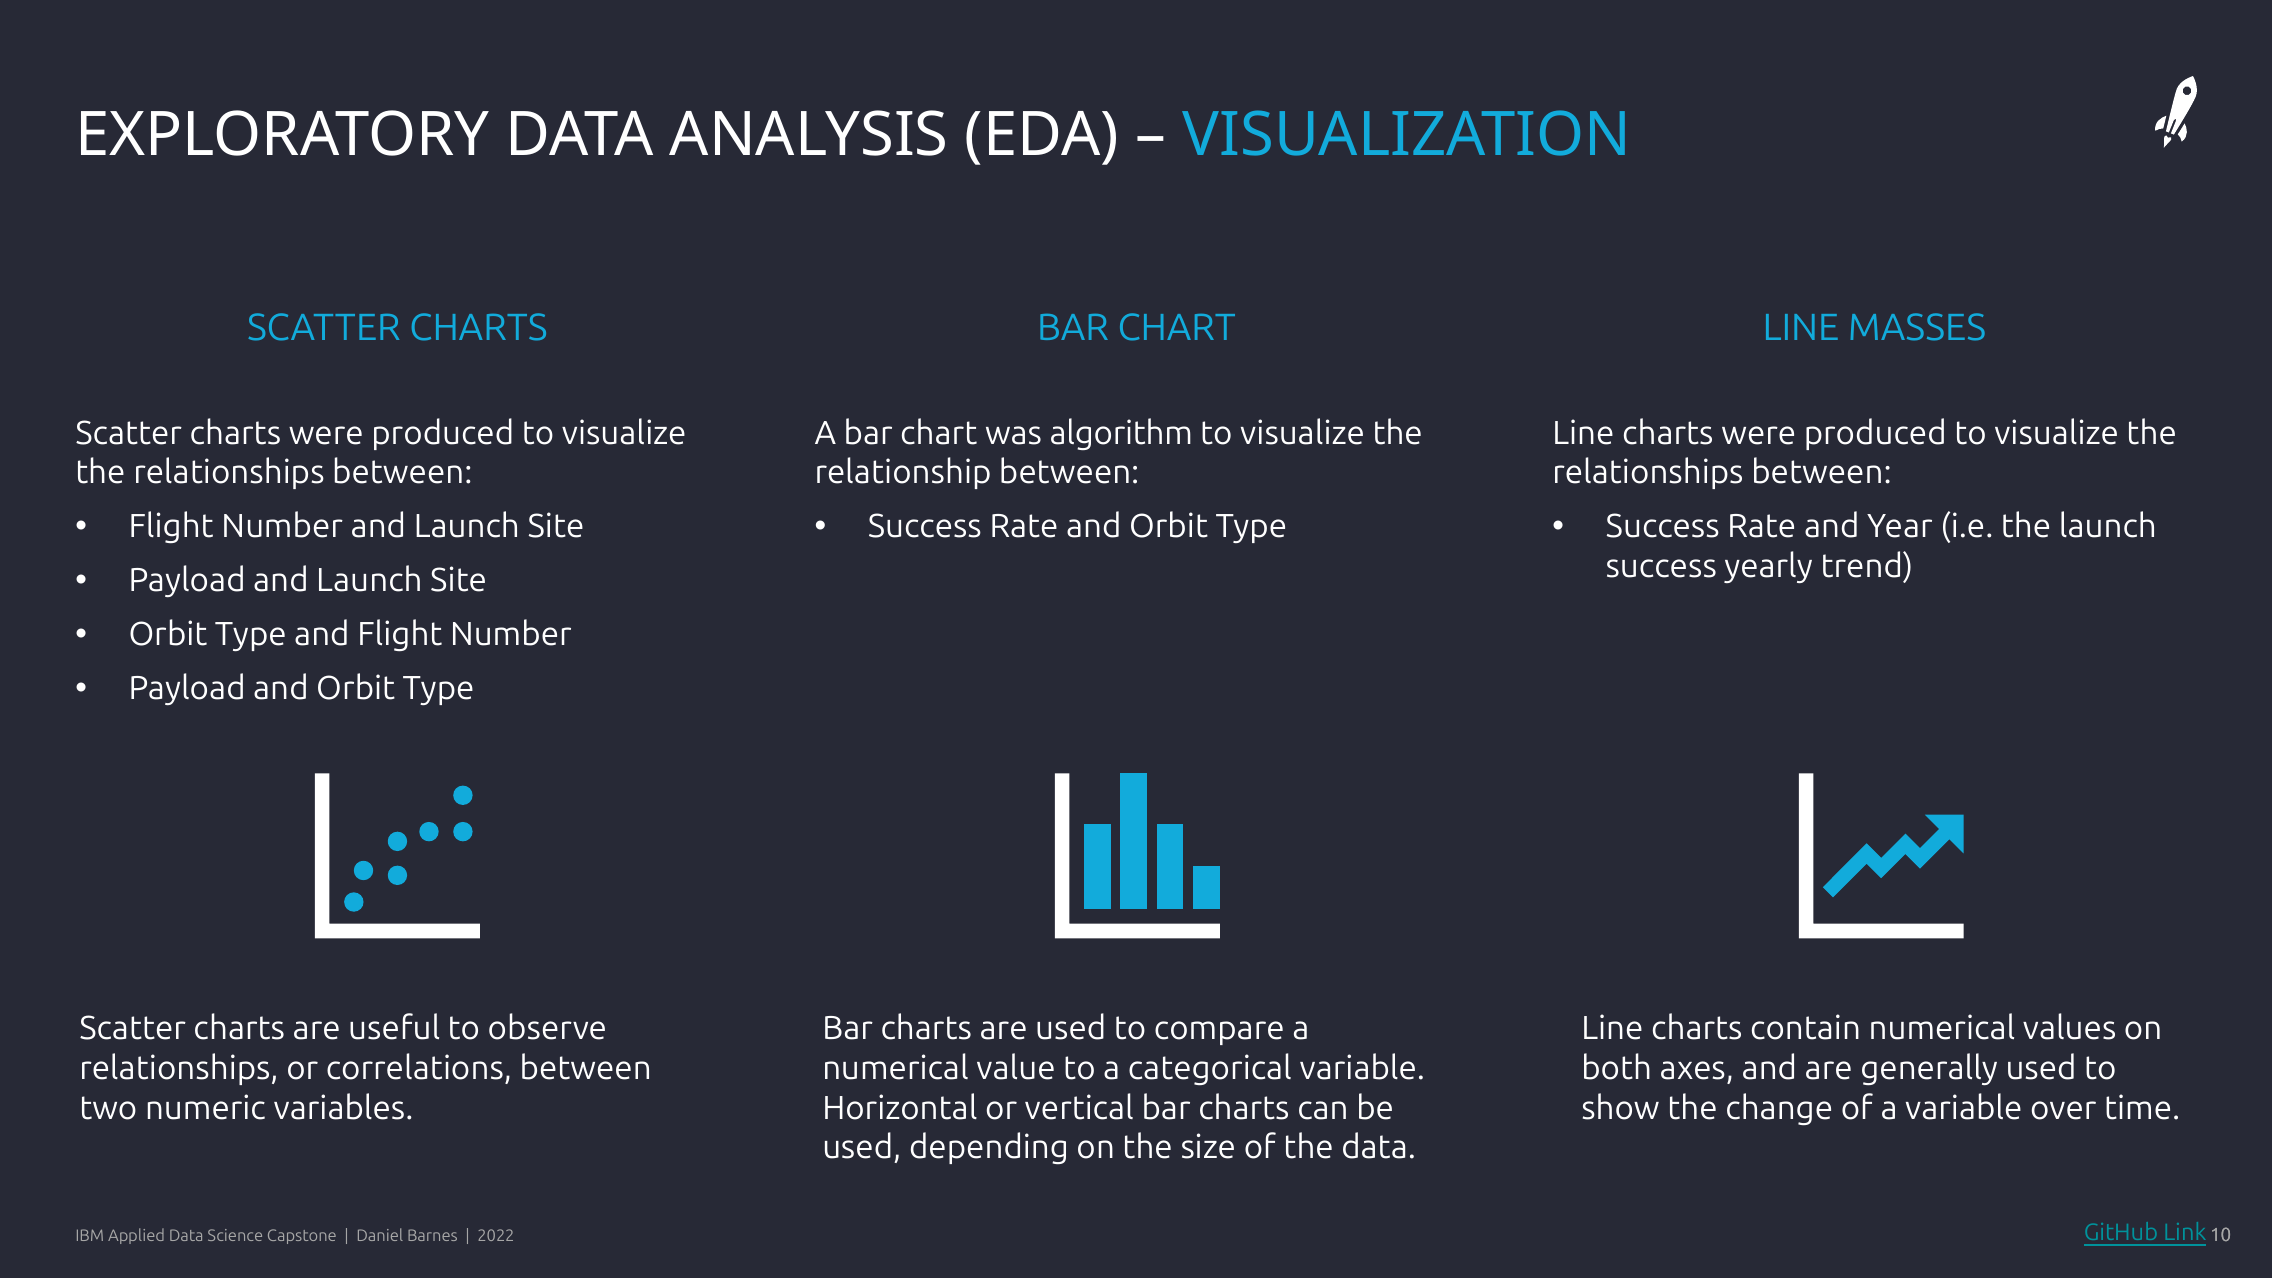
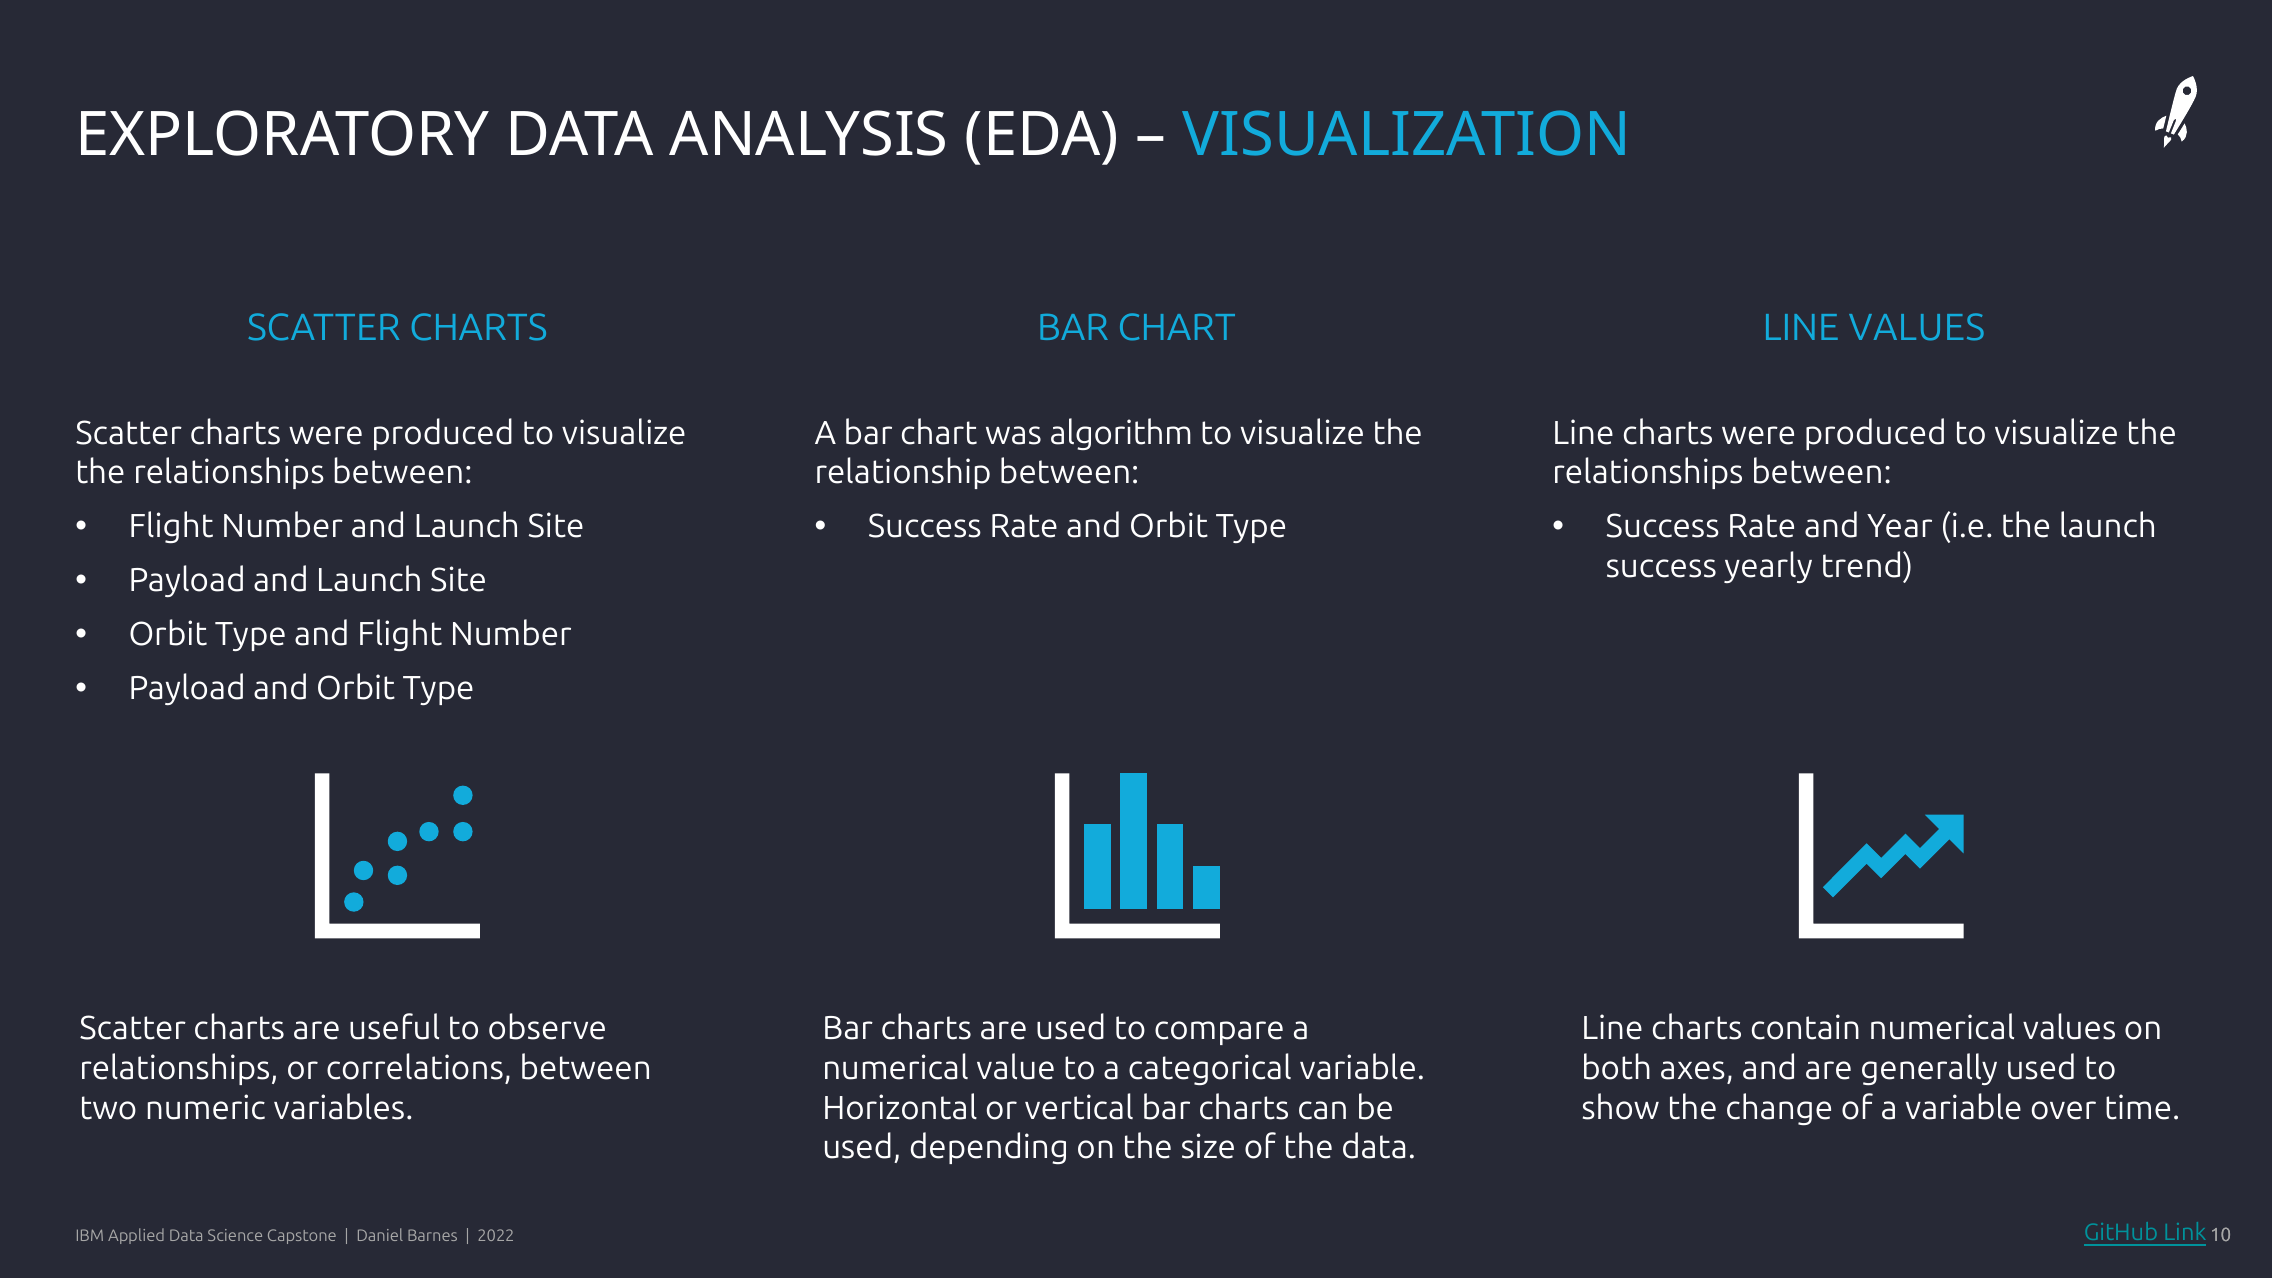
LINE MASSES: MASSES -> VALUES
